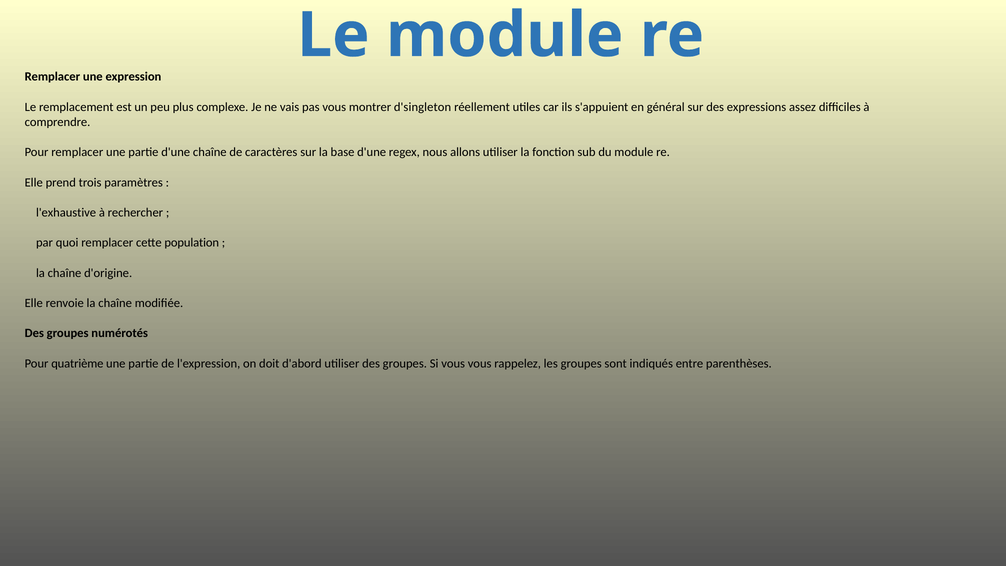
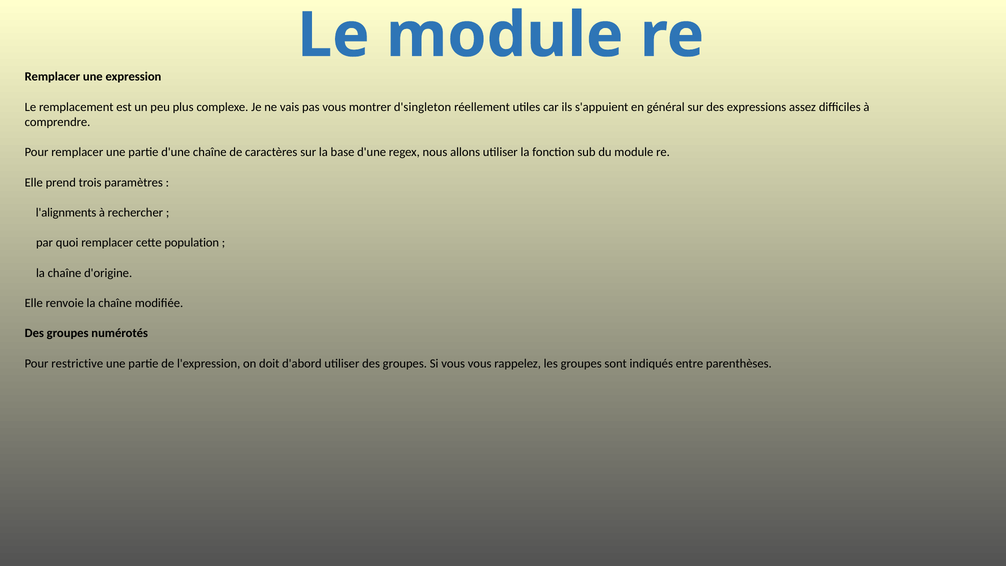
l'exhaustive: l'exhaustive -> l'alignments
quatrième: quatrième -> restrictive
